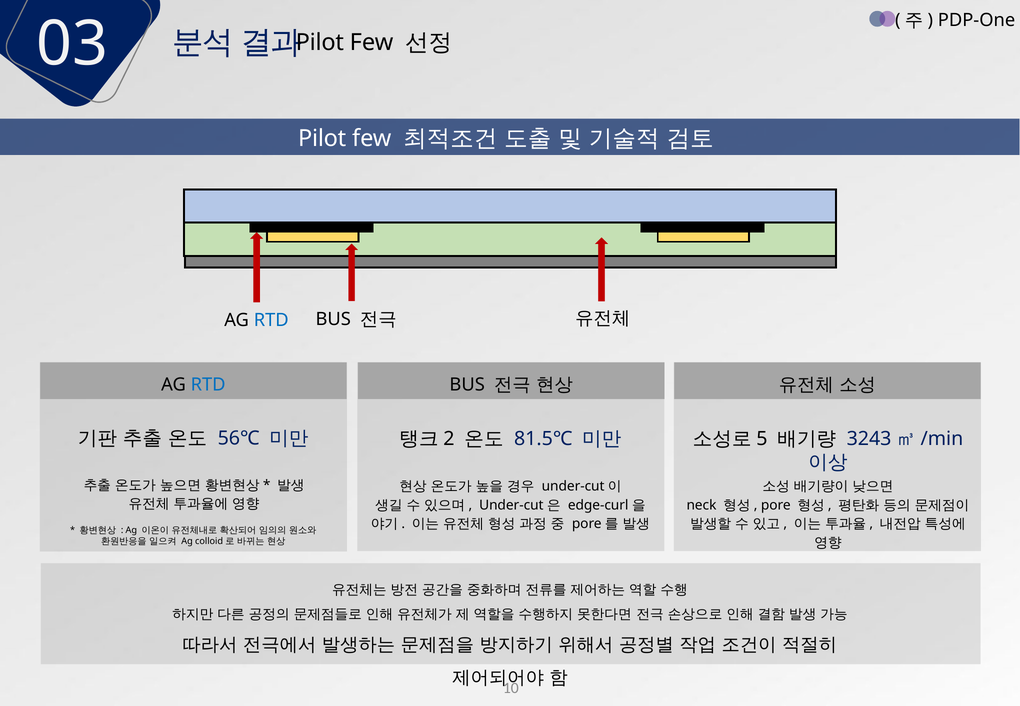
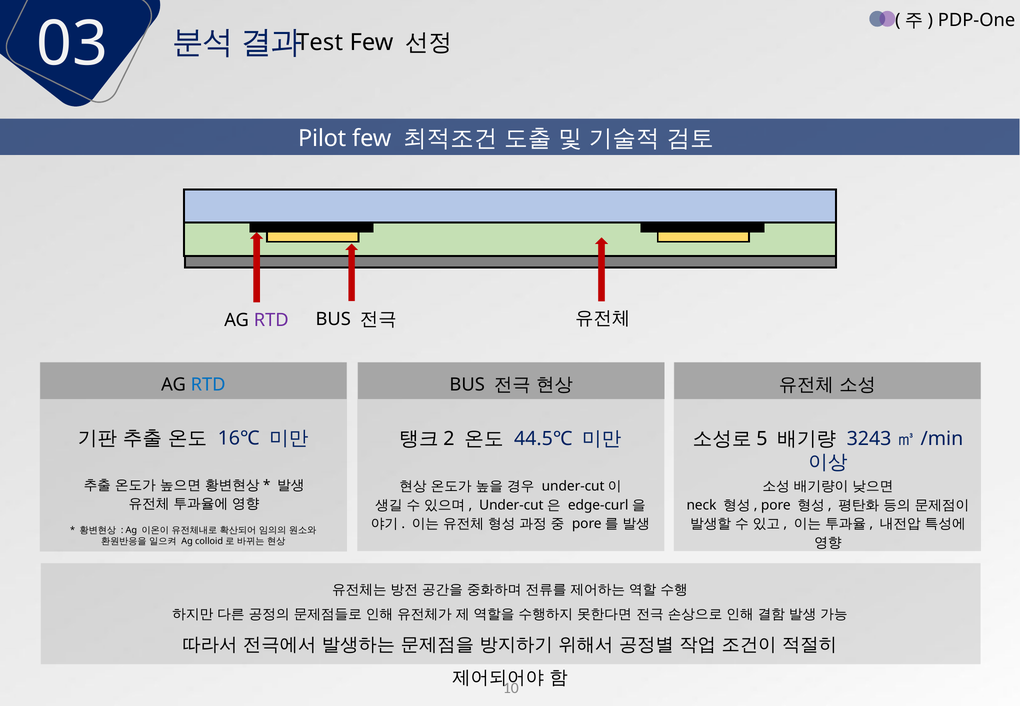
Pilot at (320, 43): Pilot -> Test
RTD at (271, 320) colour: blue -> purple
56℃: 56℃ -> 16℃
81.5℃: 81.5℃ -> 44.5℃
